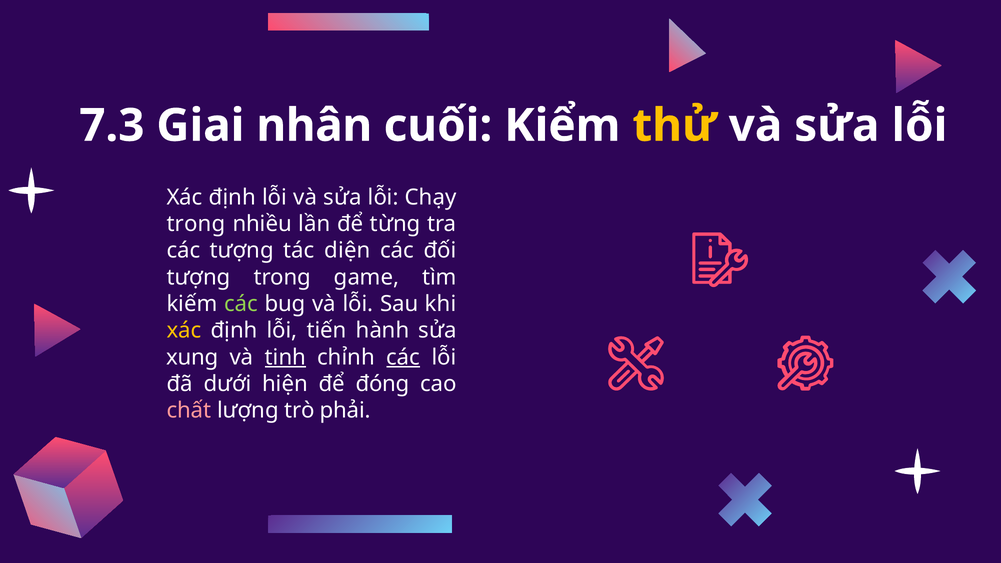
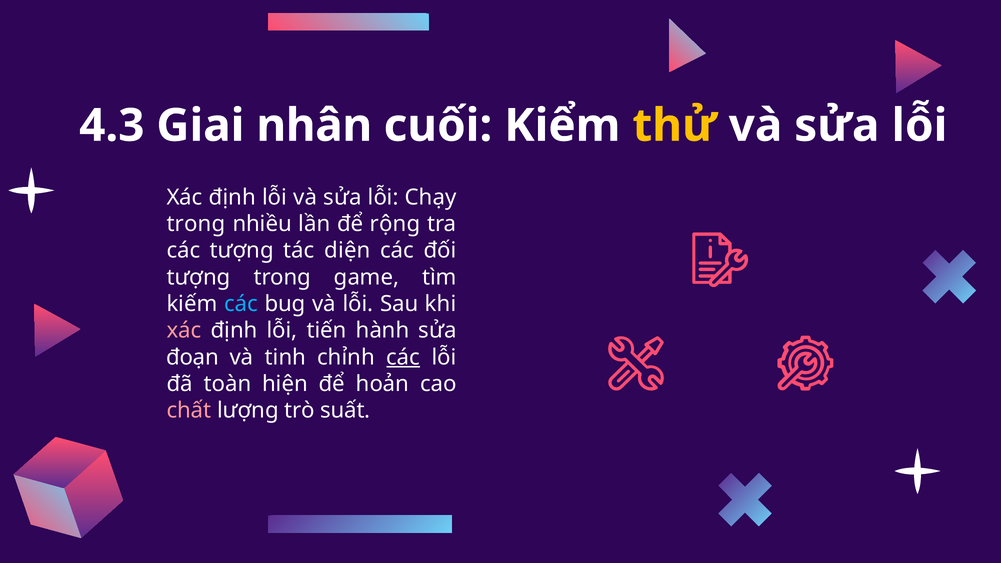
7.3: 7.3 -> 4.3
từng: từng -> rộng
các at (241, 304) colour: light green -> light blue
xác at (184, 331) colour: yellow -> pink
xung: xung -> đoạn
tinh underline: present -> none
dưới: dưới -> toàn
đóng: đóng -> hoản
phải: phải -> suất
